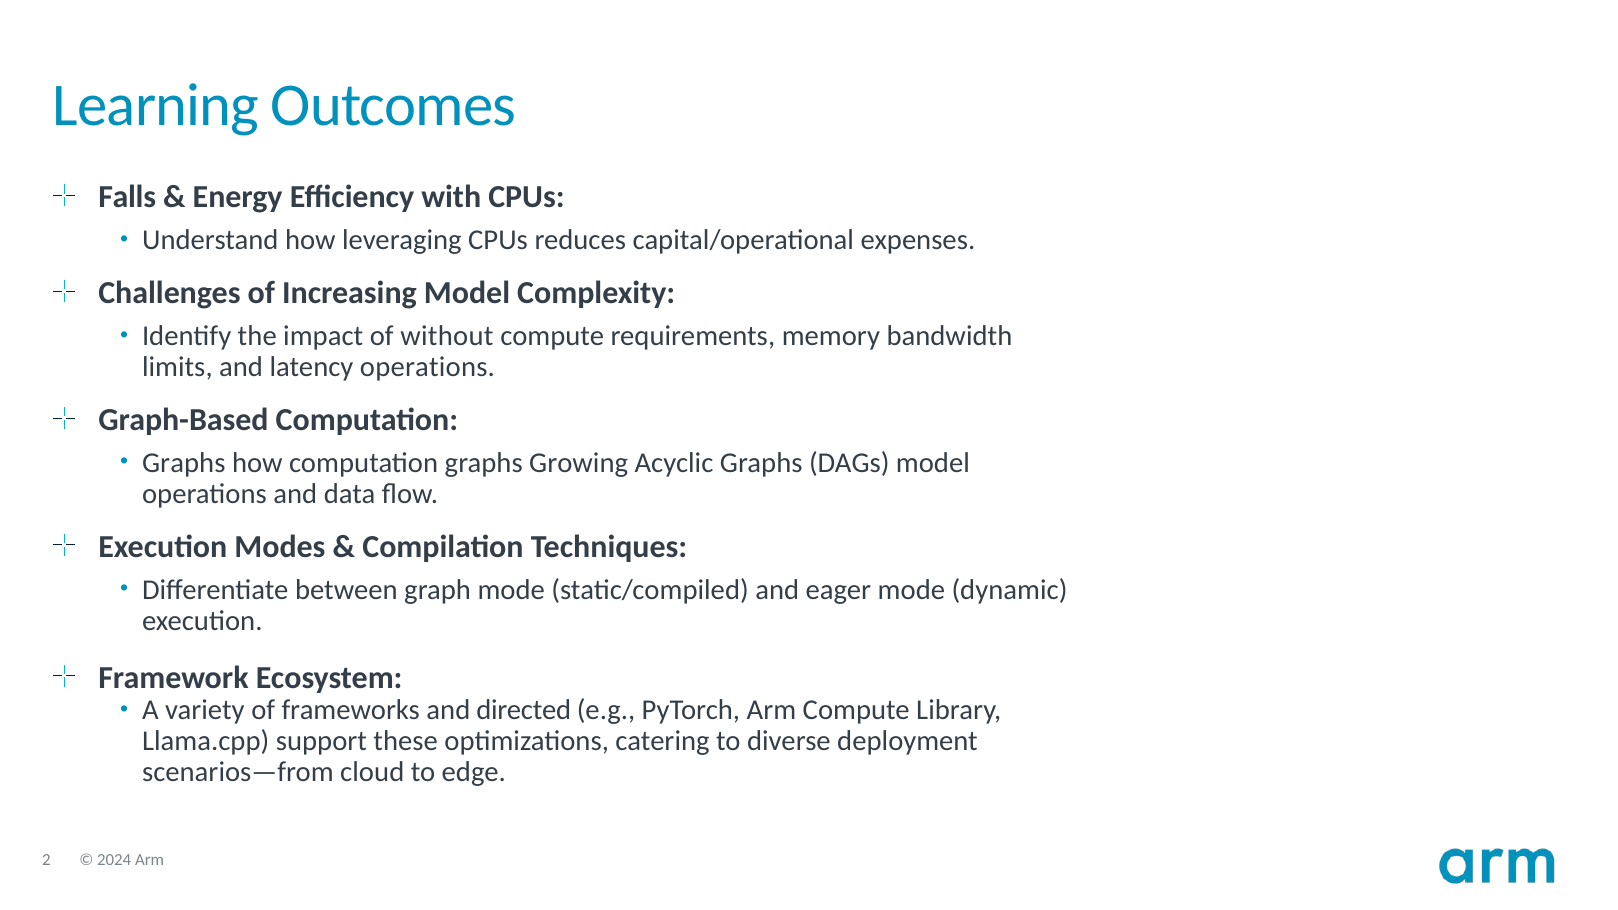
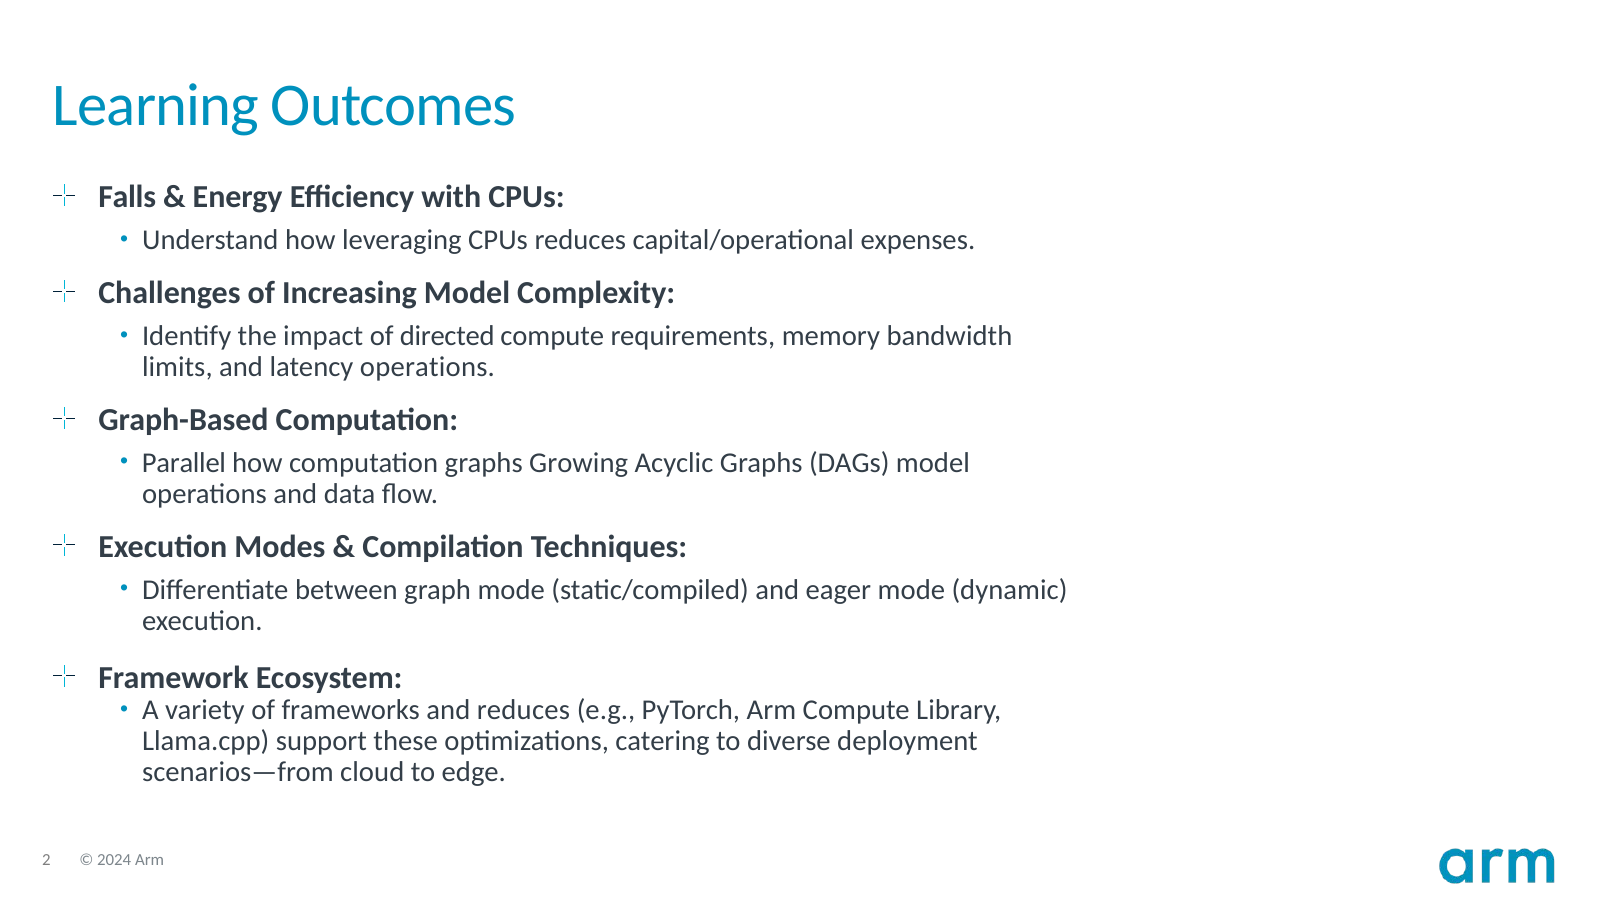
without: without -> directed
Graphs at (184, 463): Graphs -> Parallel
and directed: directed -> reduces
